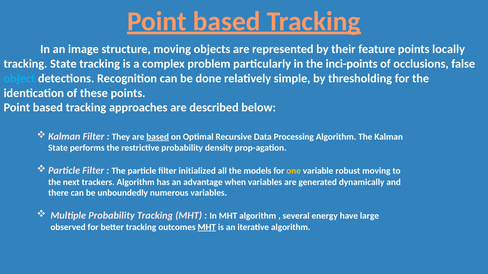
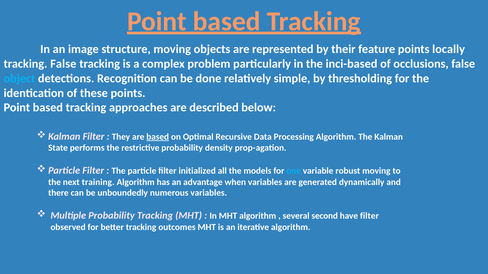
tracking State: State -> False
inci-points: inci-points -> inci-based
one colour: yellow -> light blue
trackers: trackers -> training
energy: energy -> second
have large: large -> filter
MHT at (207, 227) underline: present -> none
